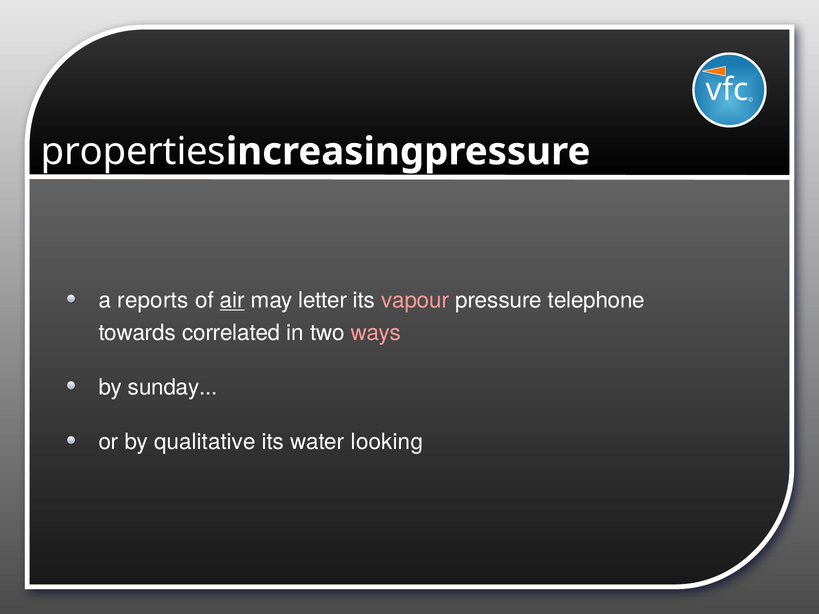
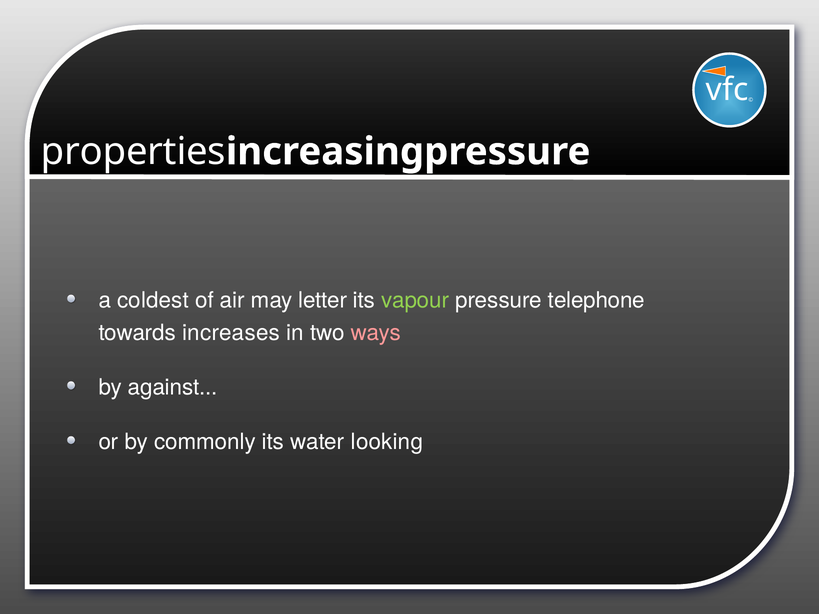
reports: reports -> coldest
air underline: present -> none
vapour colour: pink -> light green
correlated: correlated -> increases
sunday: sunday -> against
qualitative: qualitative -> commonly
